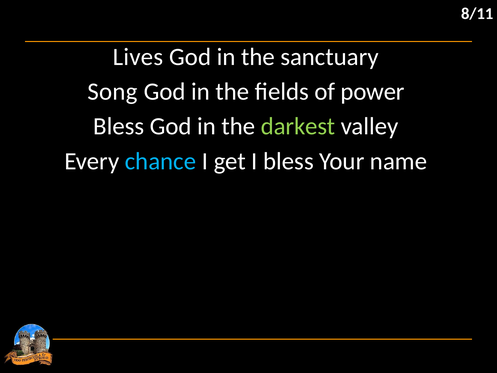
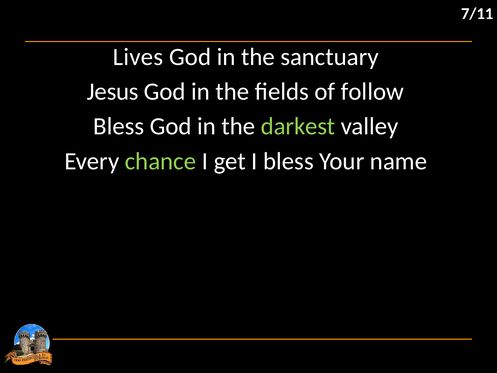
8/11: 8/11 -> 7/11
Song: Song -> Jesus
power: power -> follow
chance colour: light blue -> light green
